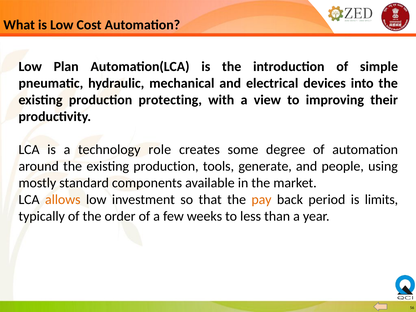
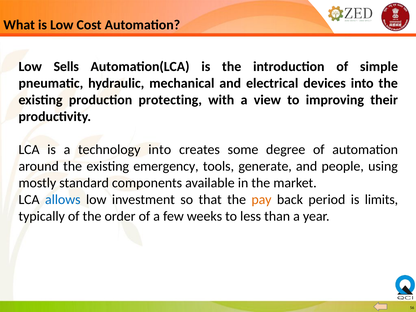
Plan: Plan -> Sells
technology role: role -> into
around the existing production: production -> emergency
allows colour: orange -> blue
